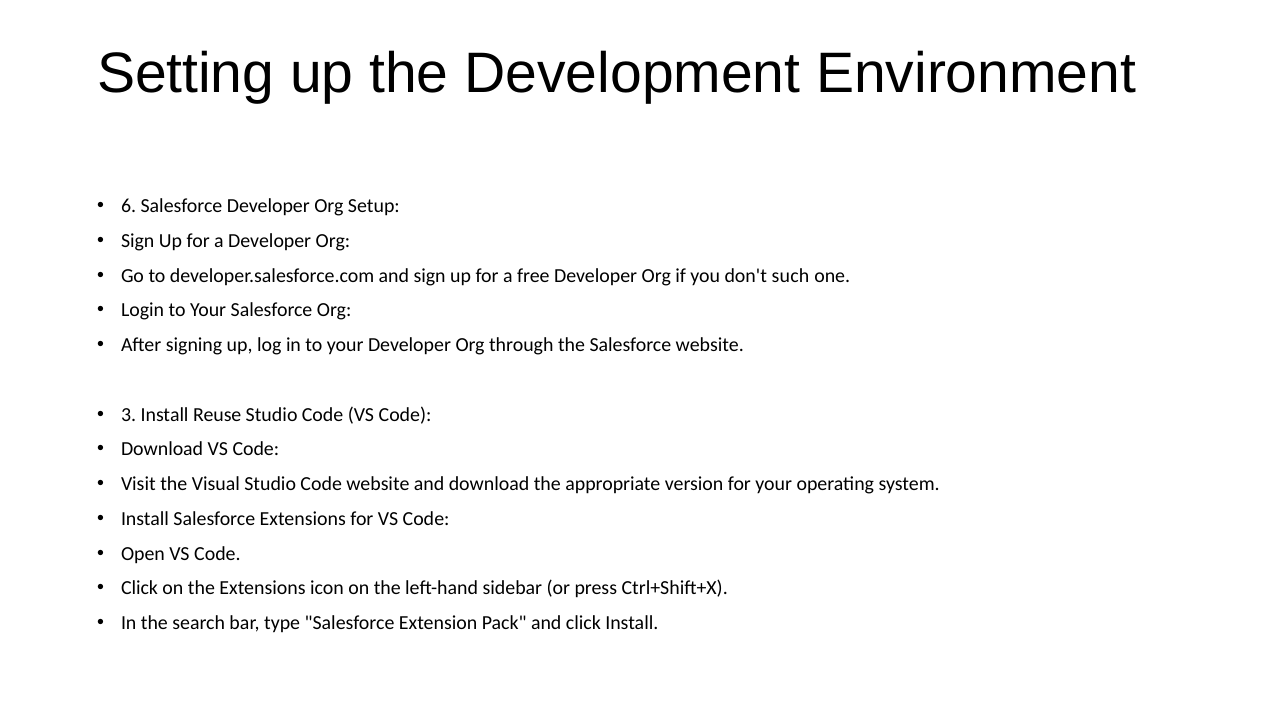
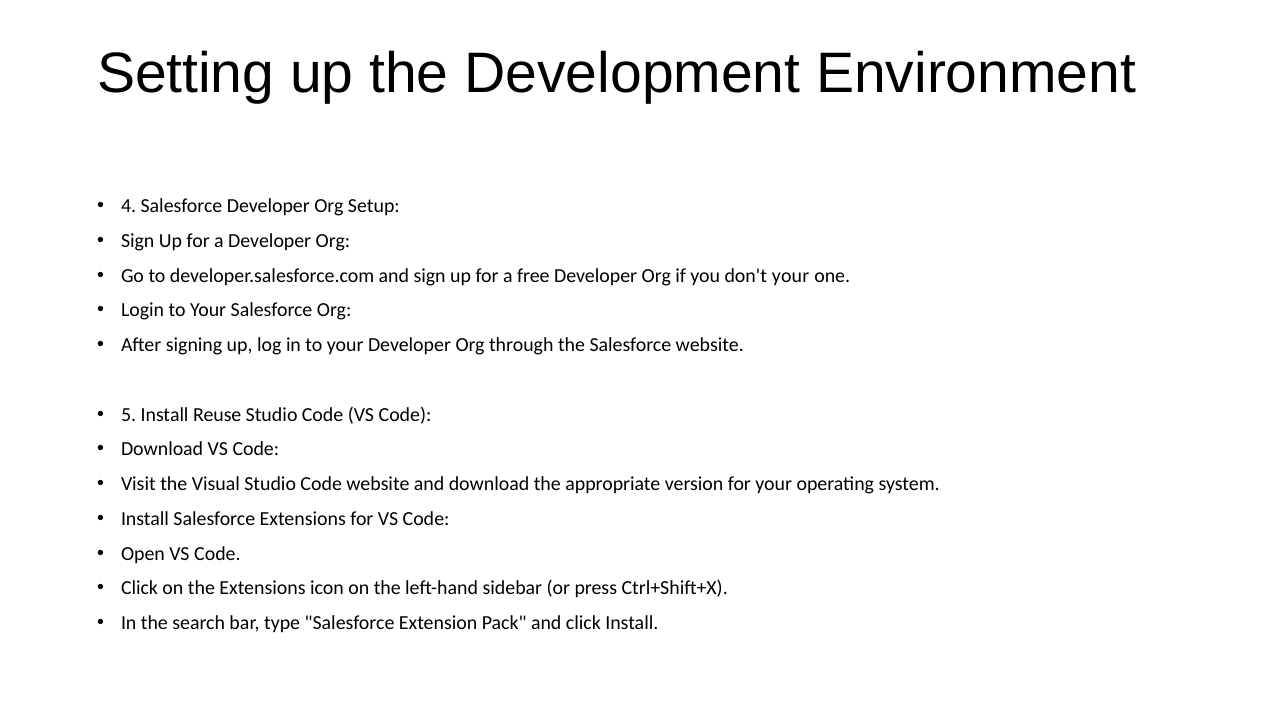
6: 6 -> 4
don't such: such -> your
3: 3 -> 5
